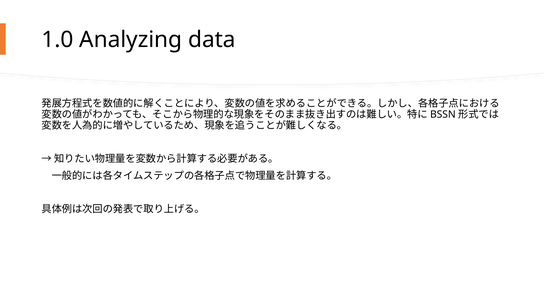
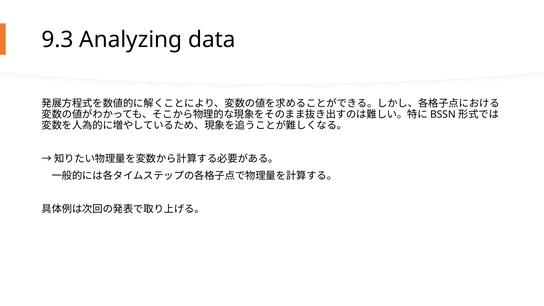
1.0: 1.0 -> 9.3
